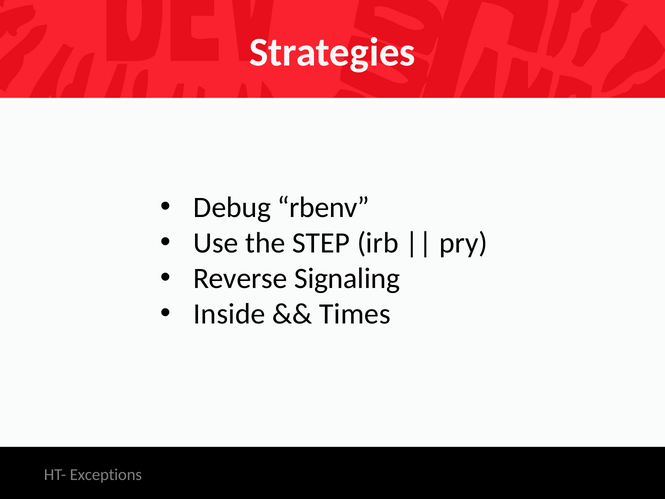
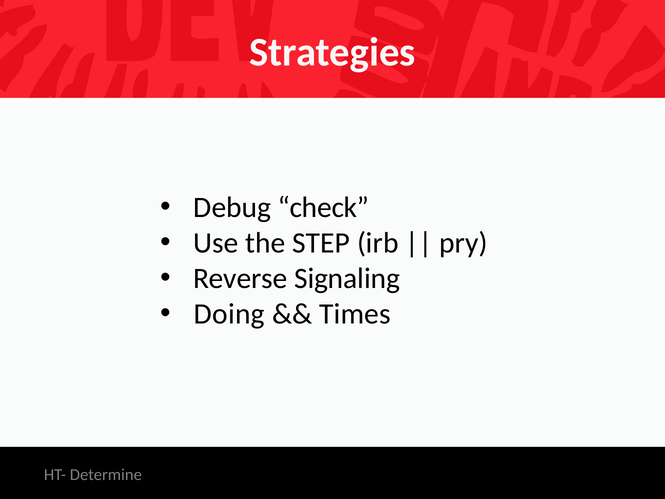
rbenv: rbenv -> check
Inside: Inside -> Doing
Exceptions: Exceptions -> Determine
